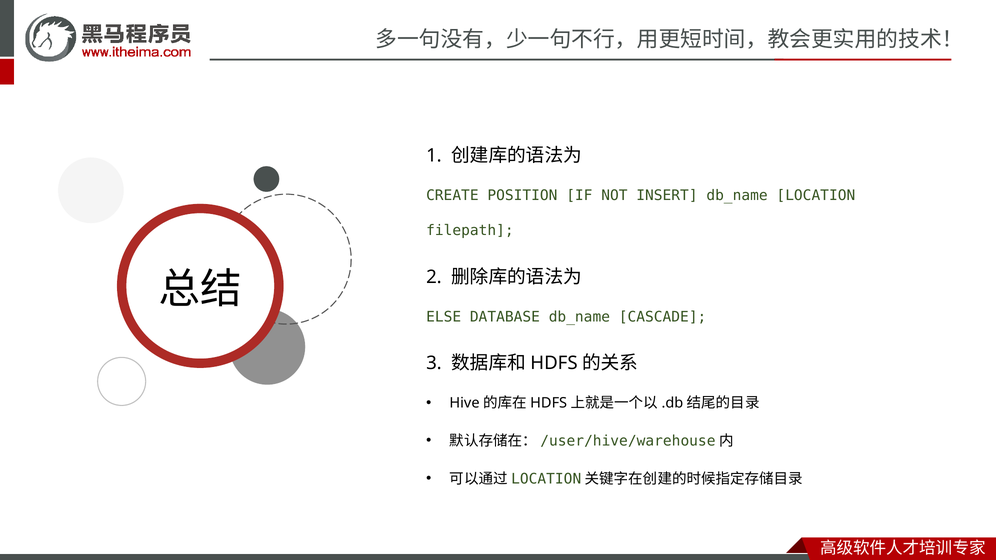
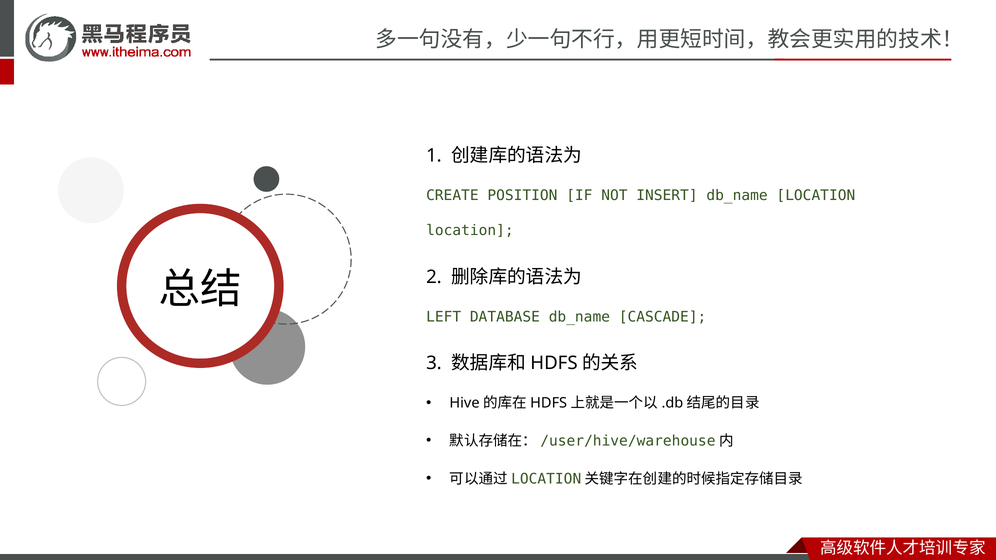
filepath at (470, 231): filepath -> location
ELSE: ELSE -> LEFT
